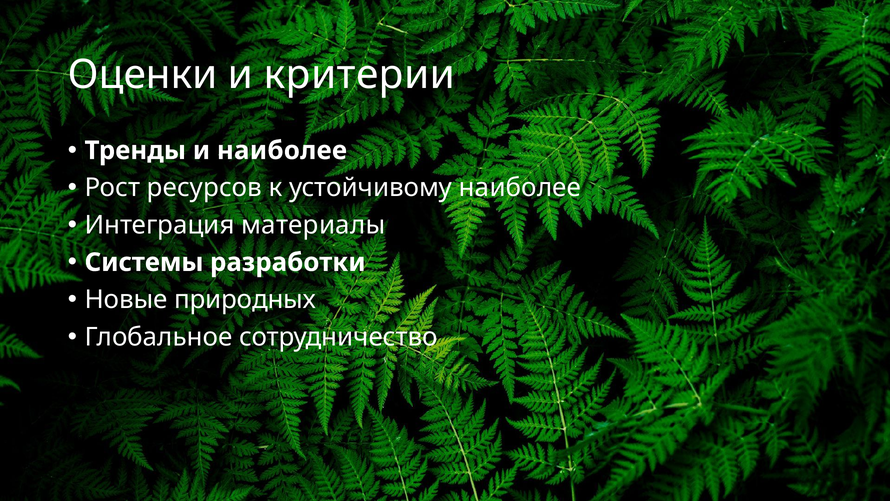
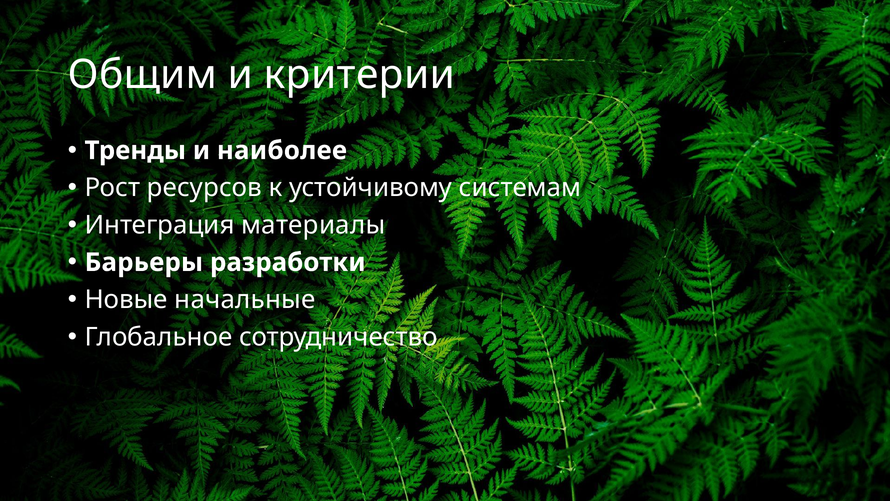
Оценки: Оценки -> Общим
устойчивому наиболее: наиболее -> системам
Системы: Системы -> Барьеры
природных: природных -> начальные
